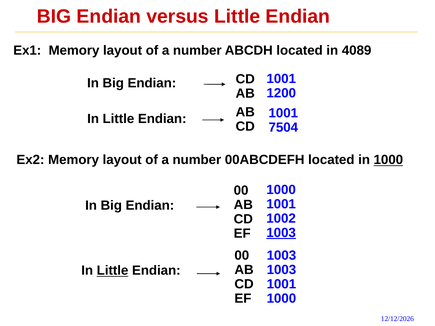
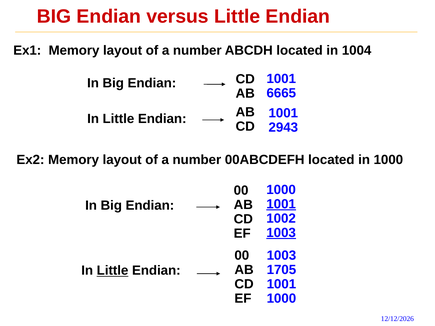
4089: 4089 -> 1004
1200: 1200 -> 6665
7504: 7504 -> 2943
1000 at (388, 160) underline: present -> none
1001 at (281, 204) underline: none -> present
1003 at (281, 270): 1003 -> 1705
